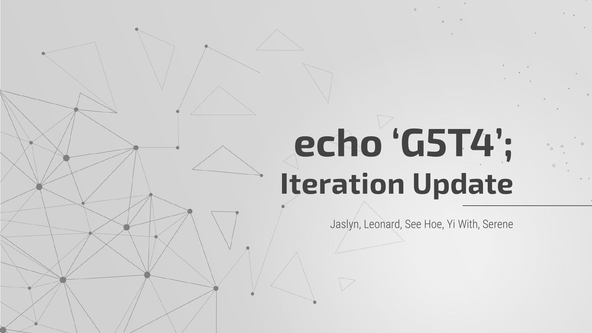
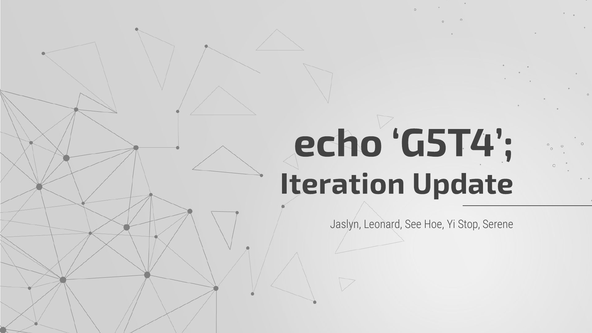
With: With -> Stop
